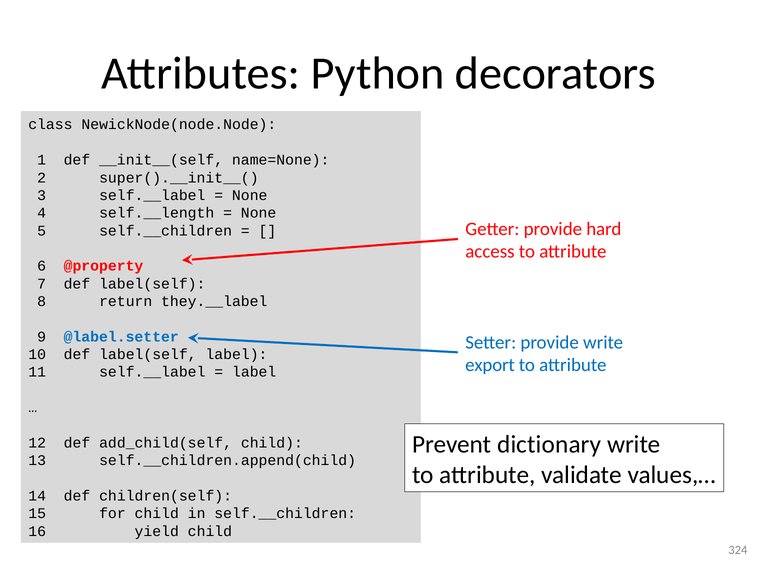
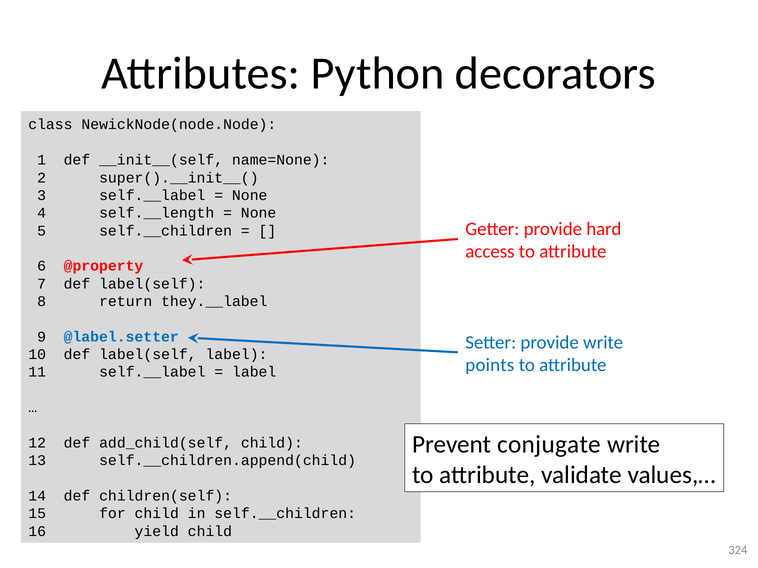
export: export -> points
dictionary: dictionary -> conjugate
